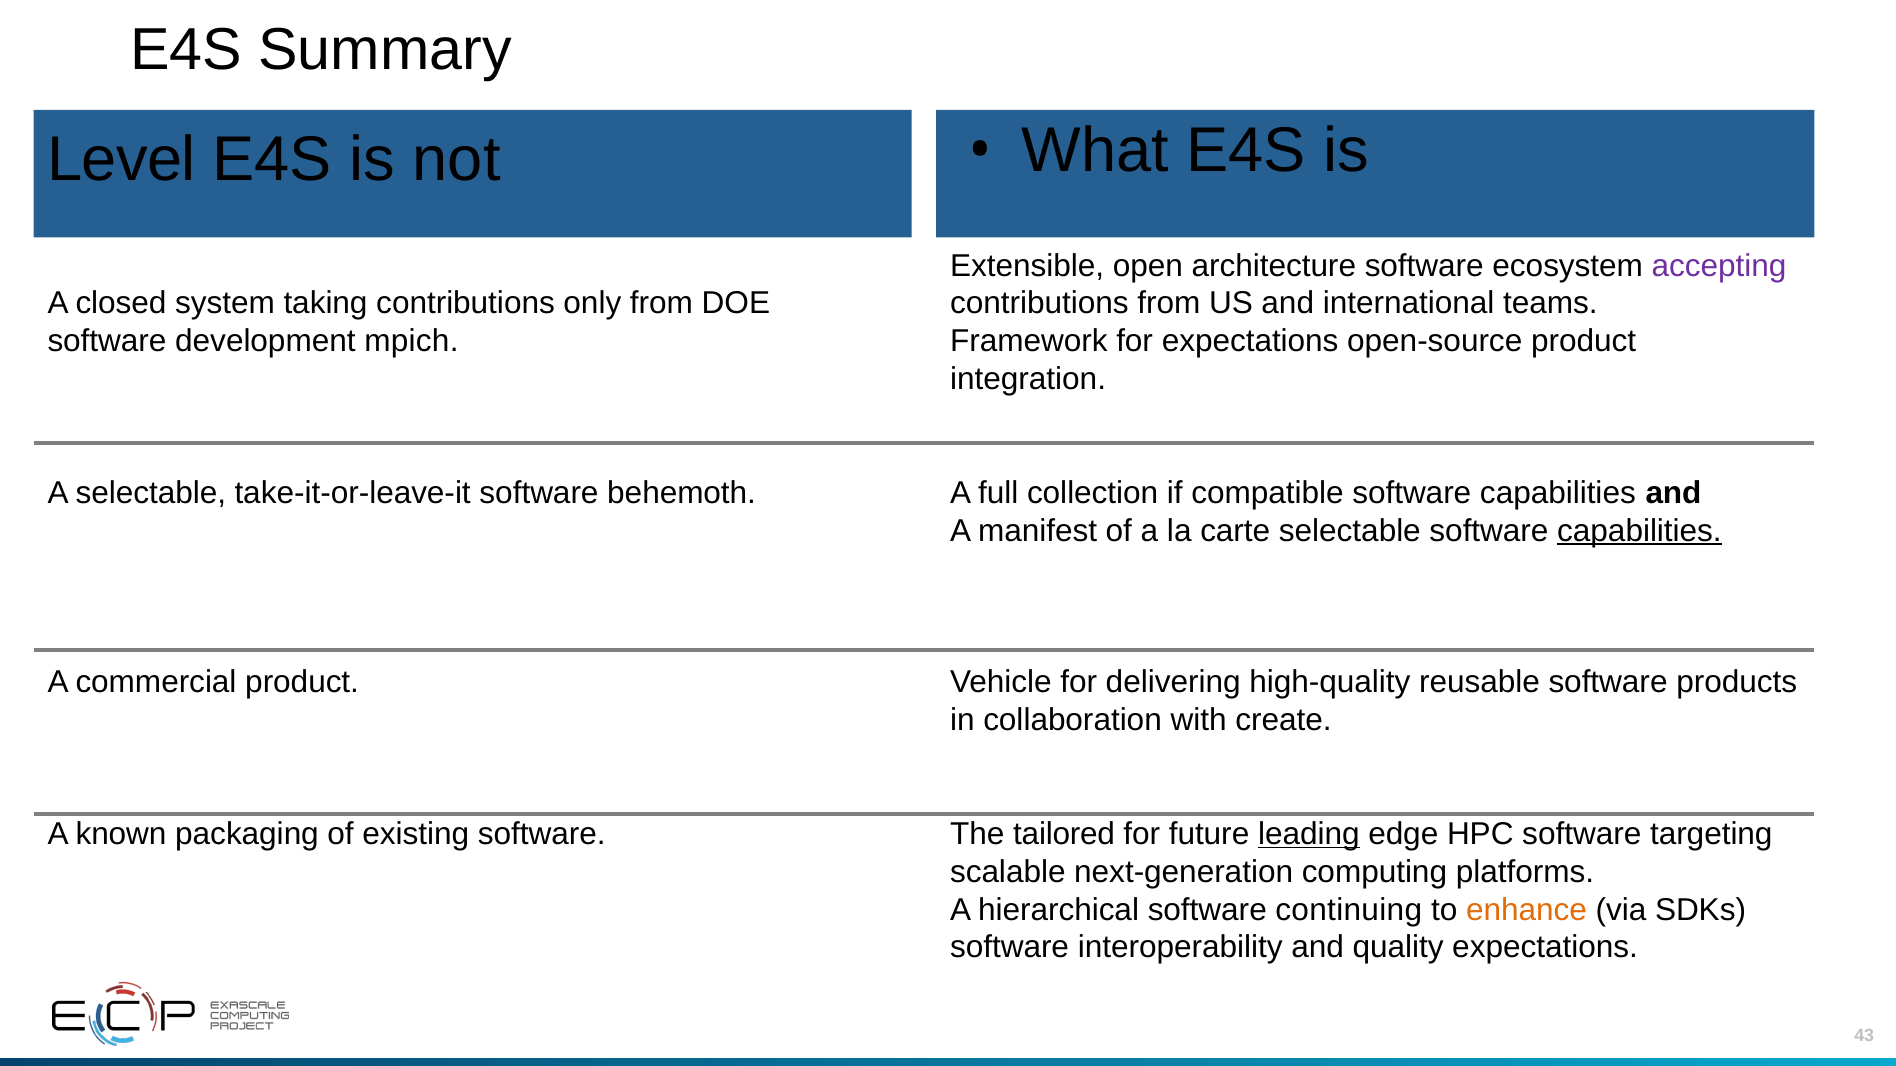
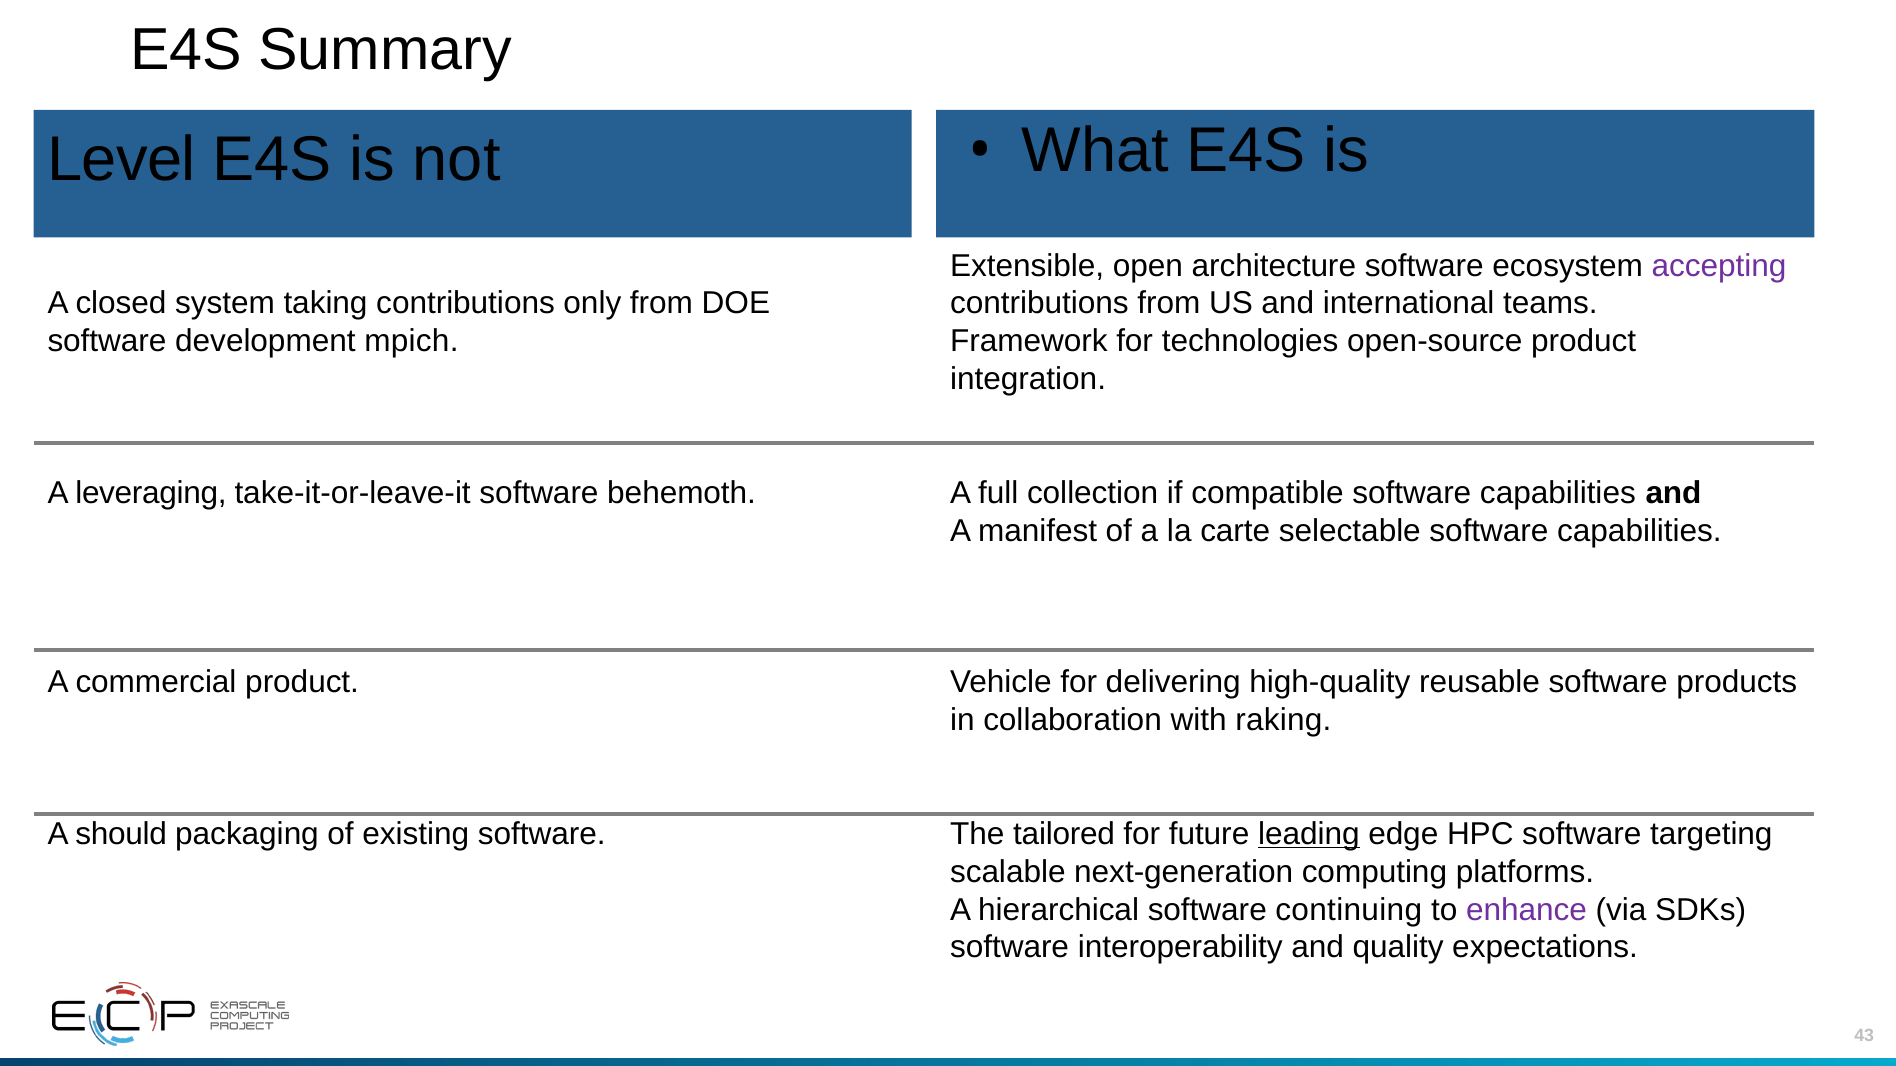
for expectations: expectations -> technologies
A selectable: selectable -> leveraging
capabilities at (1639, 531) underline: present -> none
create: create -> raking
known: known -> should
enhance colour: orange -> purple
